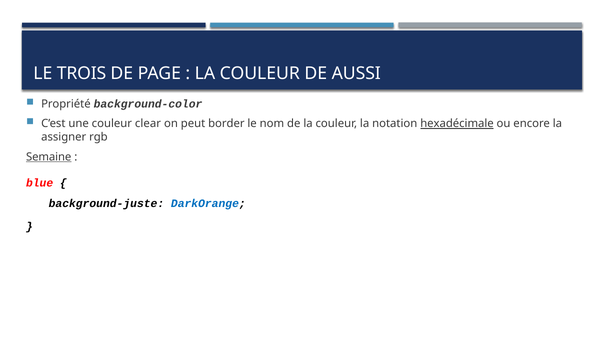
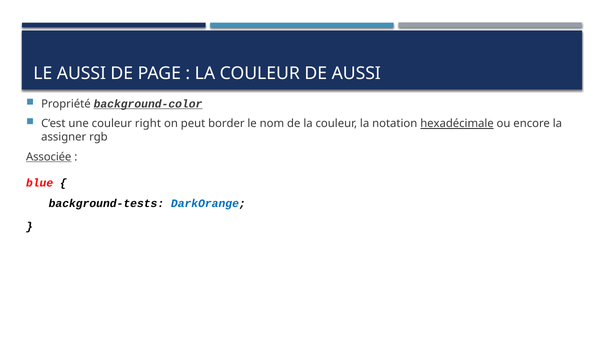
LE TROIS: TROIS -> AUSSI
background-color underline: none -> present
clear: clear -> right
Semaine: Semaine -> Associée
background-juste: background-juste -> background-tests
